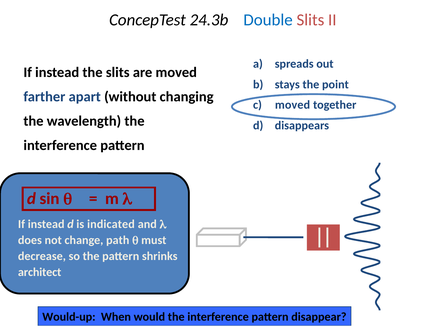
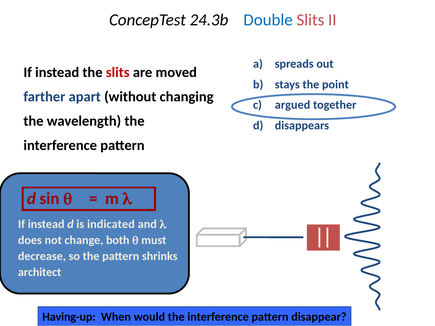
slits at (118, 72) colour: black -> red
moved at (293, 105): moved -> argued
path: path -> both
Would-up: Would-up -> Having-up
